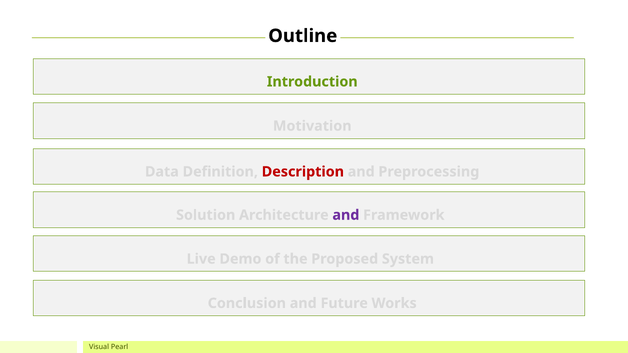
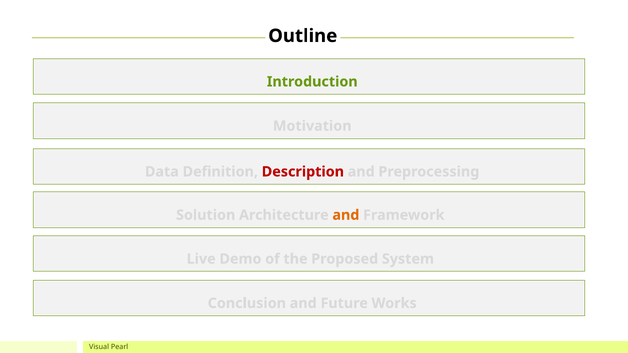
and at (346, 215) colour: purple -> orange
